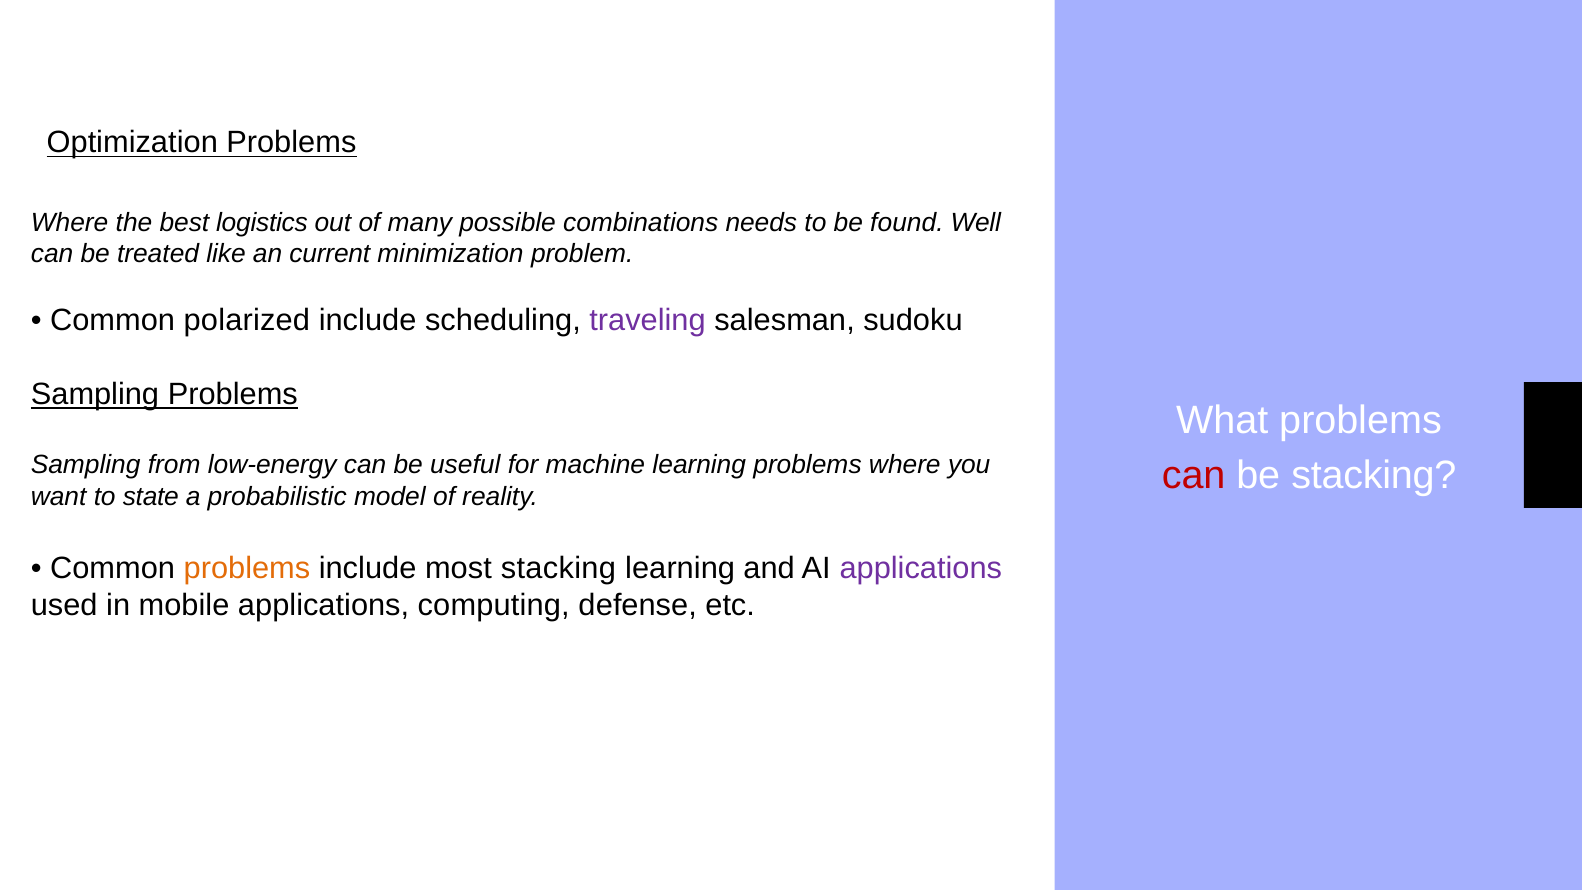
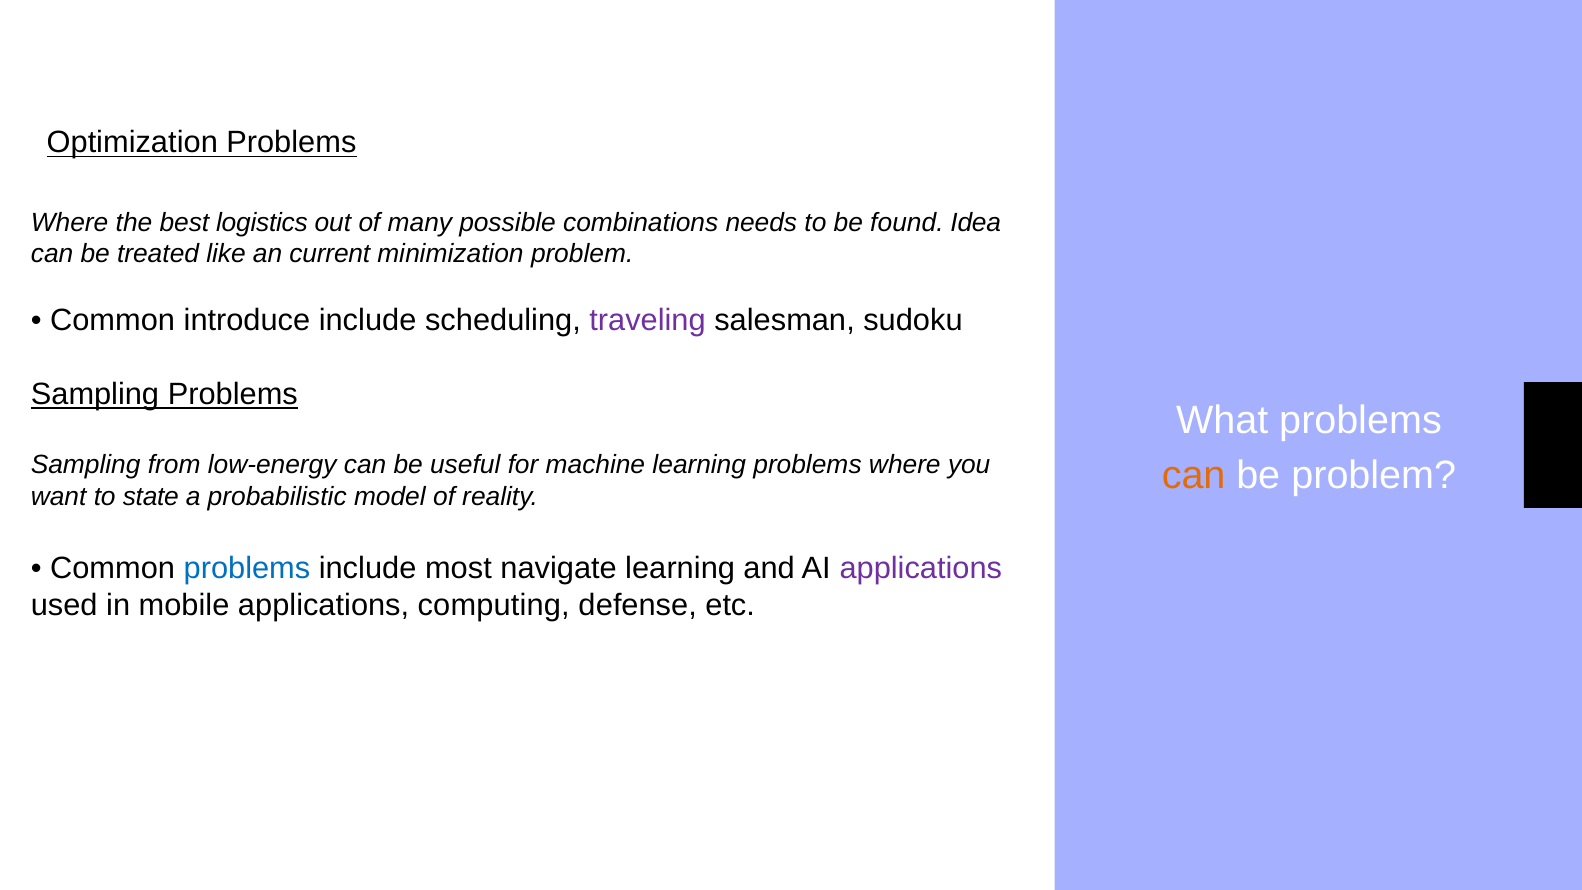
Well: Well -> Idea
polarized: polarized -> introduce
can at (1194, 475) colour: red -> orange
be stacking: stacking -> problem
problems at (247, 568) colour: orange -> blue
most stacking: stacking -> navigate
